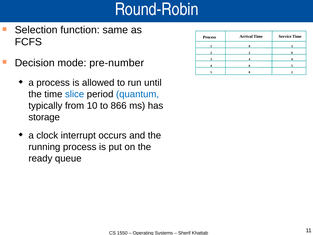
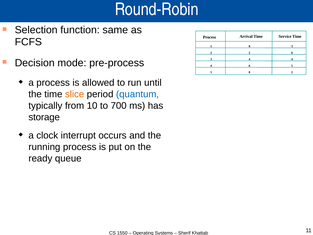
pre-number: pre-number -> pre-process
slice colour: blue -> orange
866: 866 -> 700
